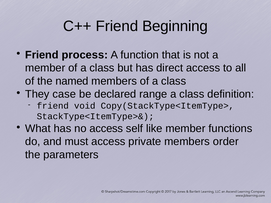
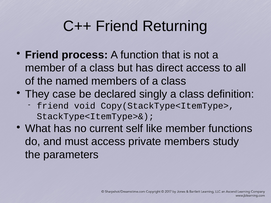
Beginning: Beginning -> Returning
range: range -> singly
no access: access -> current
order: order -> study
